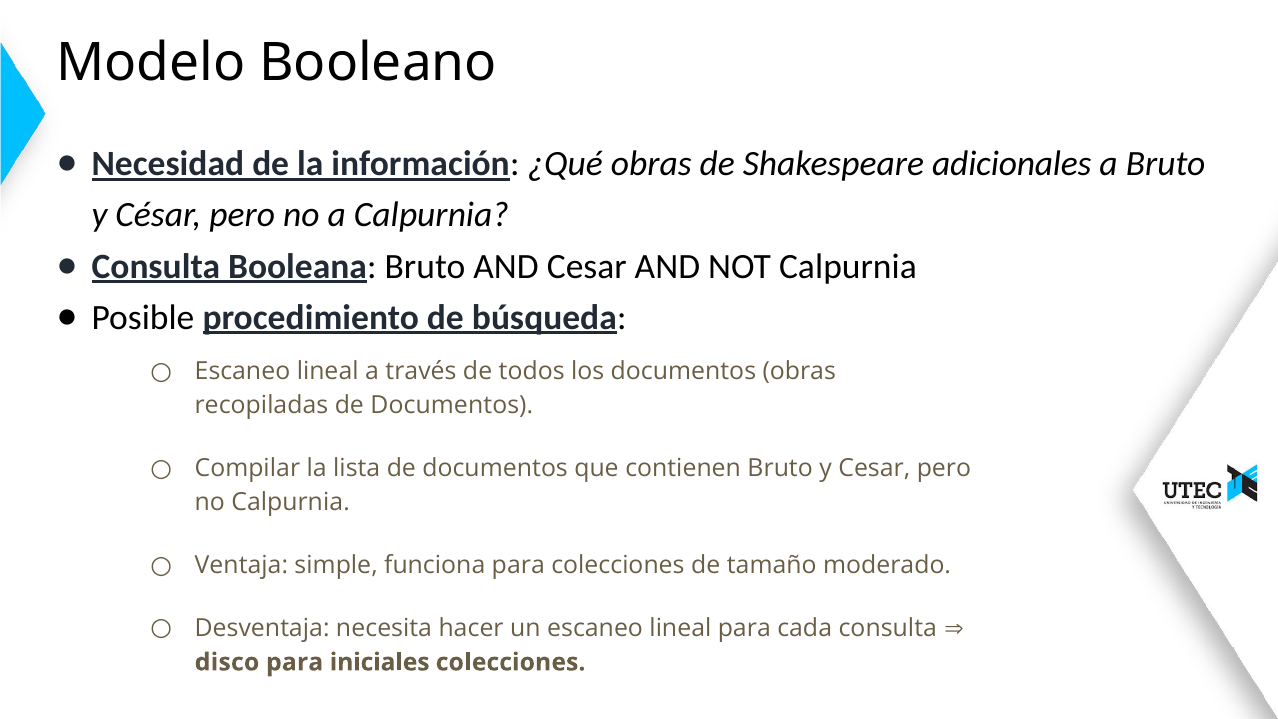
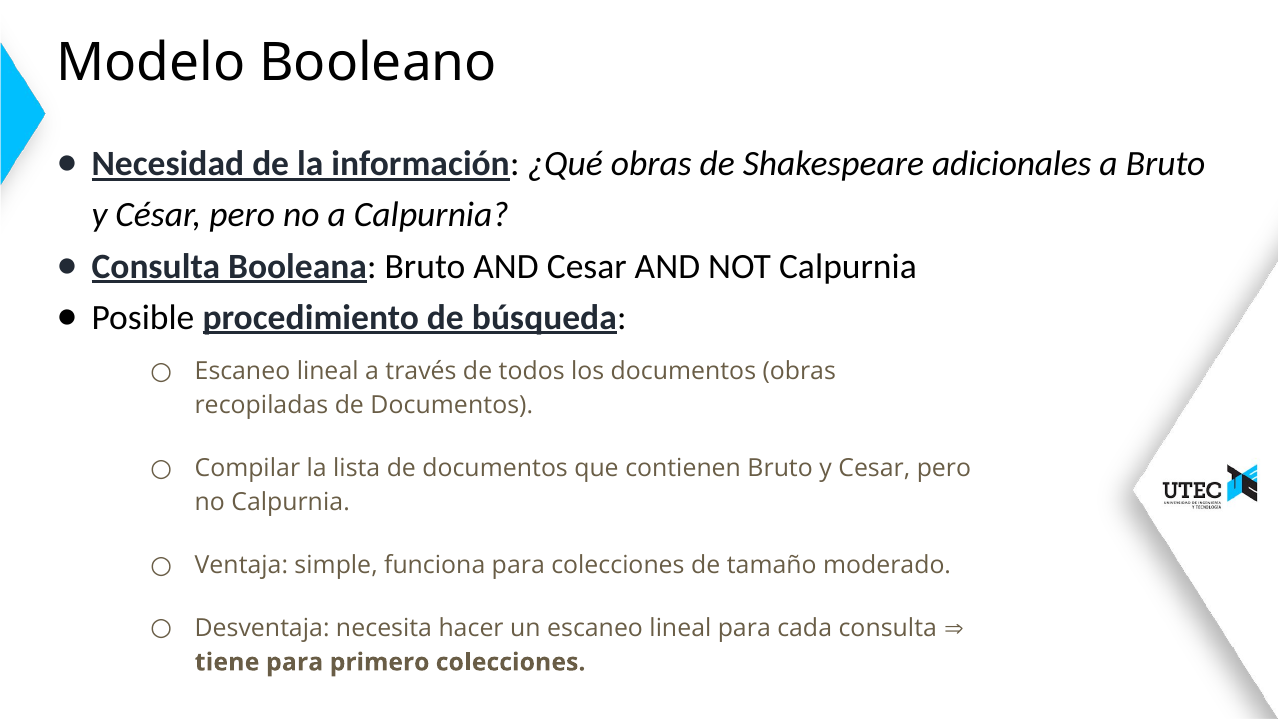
disco: disco -> tiene
iniciales: iniciales -> primero
